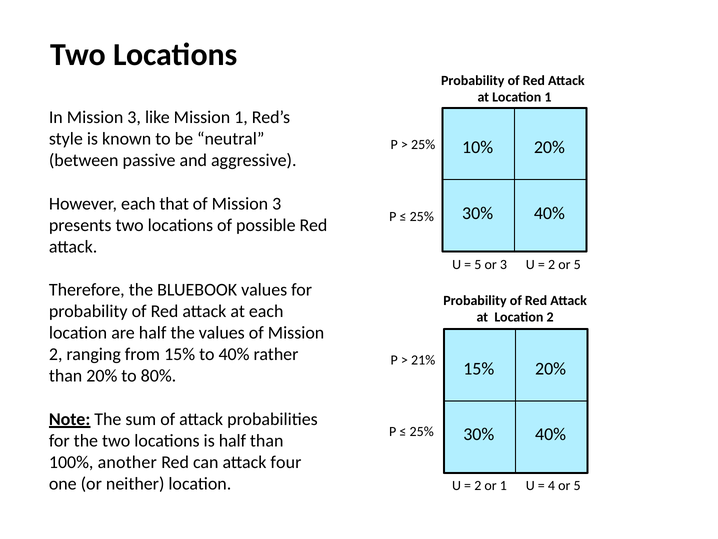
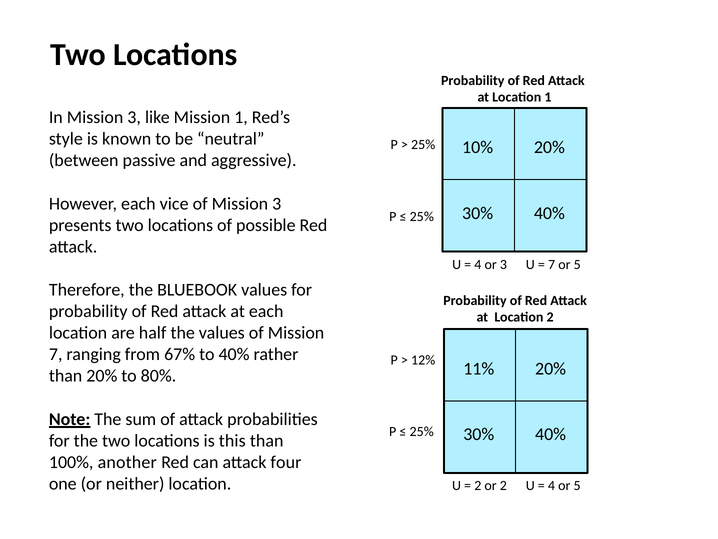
that: that -> vice
5 at (478, 264): 5 -> 4
2 at (552, 264): 2 -> 7
2 at (56, 354): 2 -> 7
from 15%: 15% -> 67%
21%: 21% -> 12%
15% at (479, 368): 15% -> 11%
is half: half -> this
or 1: 1 -> 2
